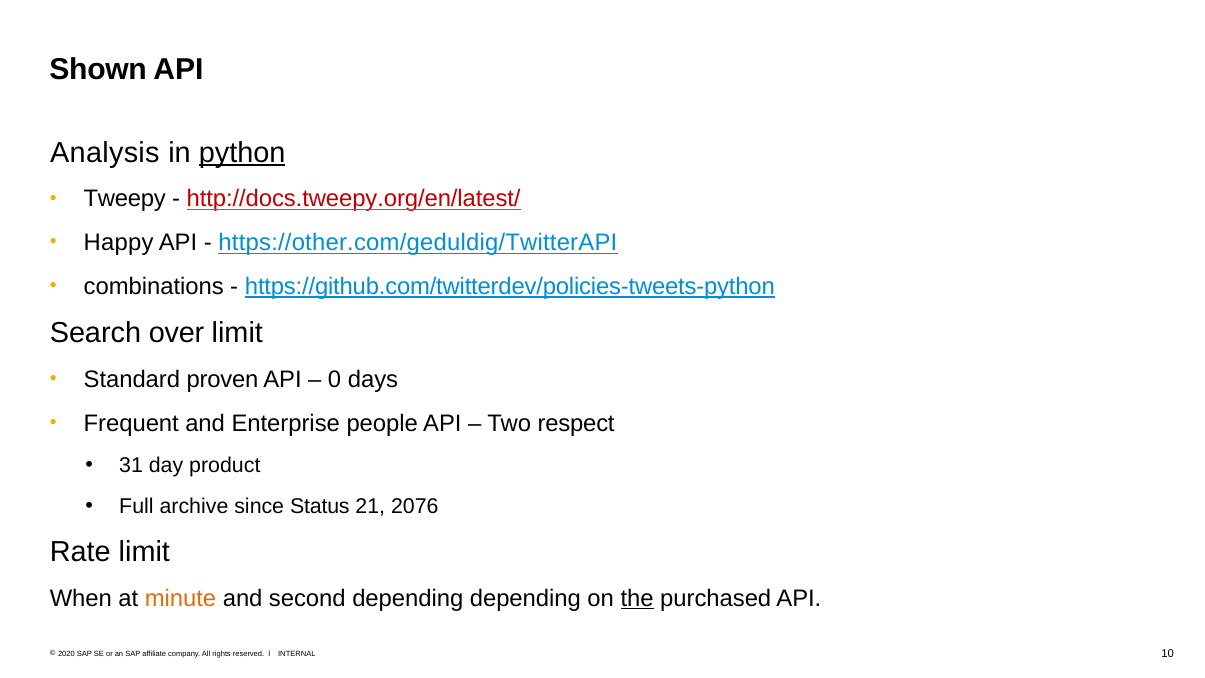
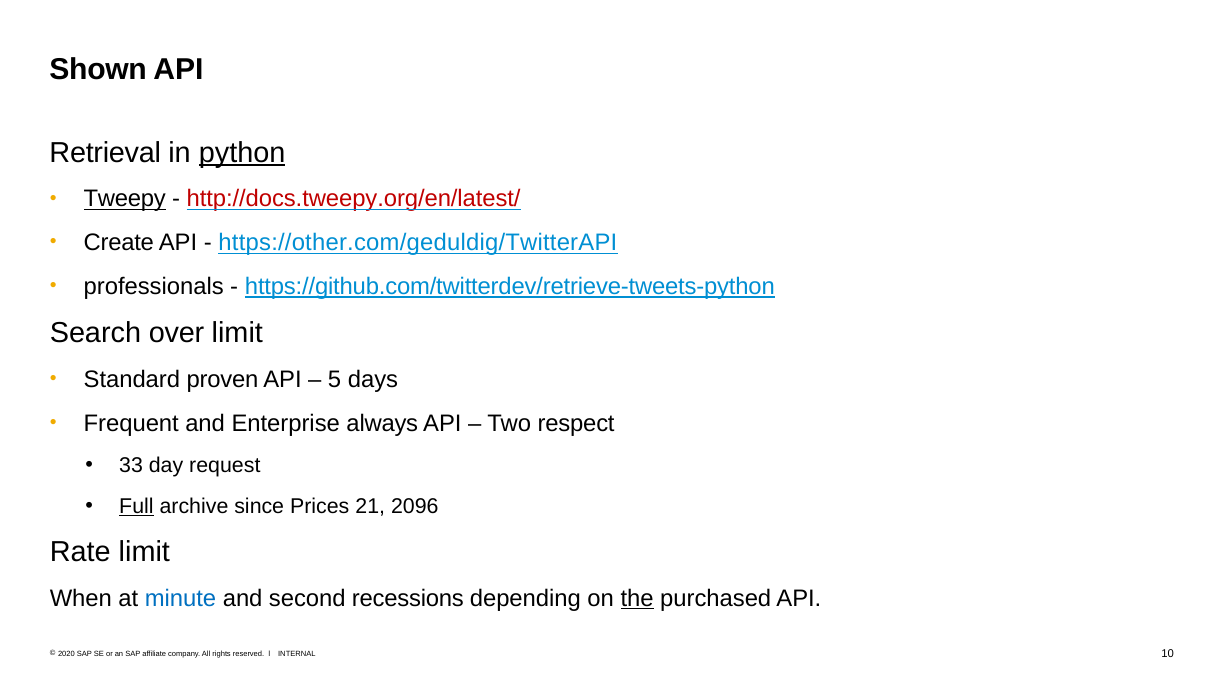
Analysis: Analysis -> Retrieval
Tweepy underline: none -> present
Happy: Happy -> Create
combinations: combinations -> professionals
https://github.com/twitterdev/policies-tweets-python: https://github.com/twitterdev/policies-tweets-python -> https://github.com/twitterdev/retrieve-tweets-python
0: 0 -> 5
people: people -> always
31: 31 -> 33
product: product -> request
Full underline: none -> present
Status: Status -> Prices
2076: 2076 -> 2096
minute colour: orange -> blue
second depending: depending -> recessions
